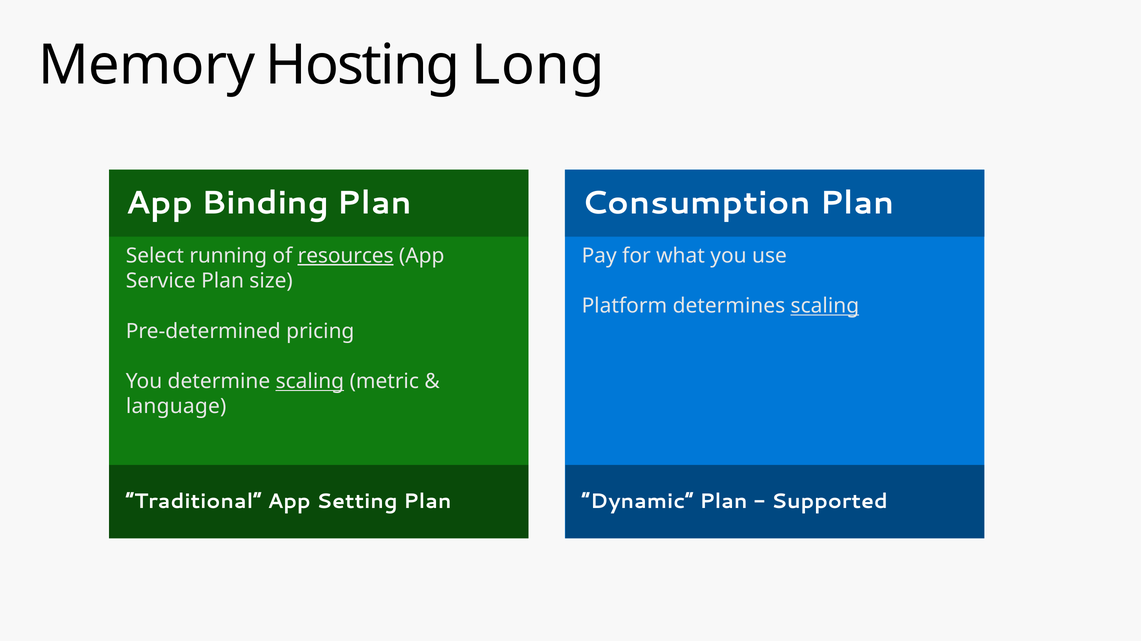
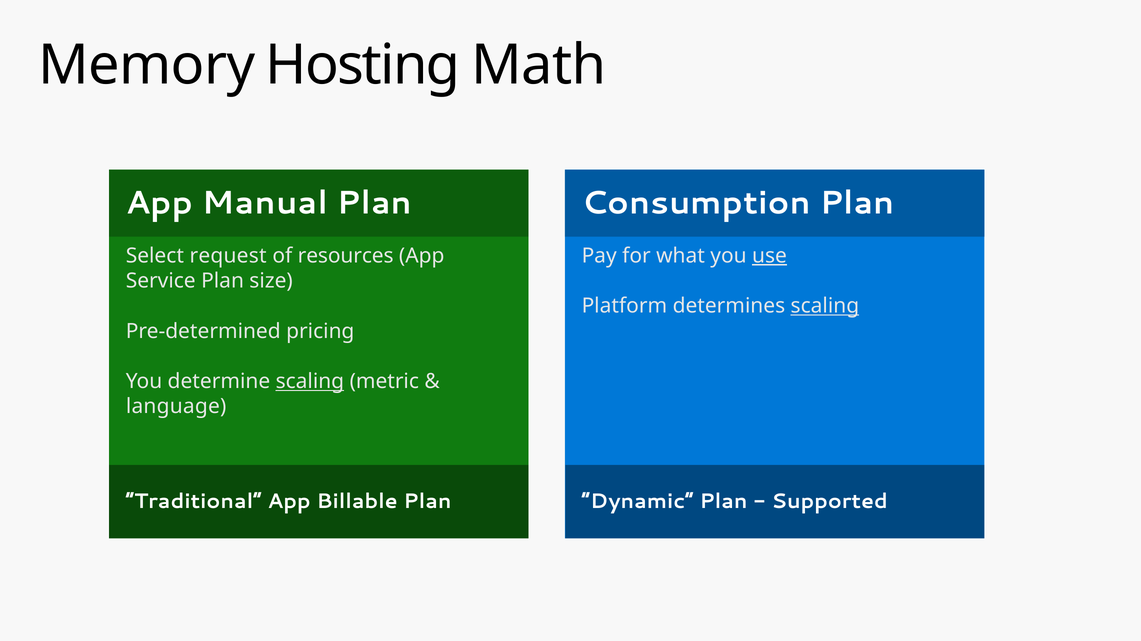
Long: Long -> Math
Binding: Binding -> Manual
running: running -> request
resources underline: present -> none
use underline: none -> present
Setting: Setting -> Billable
